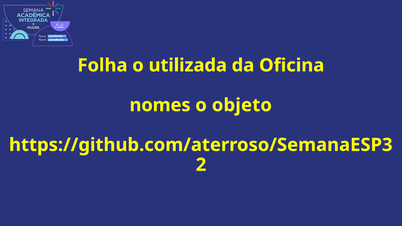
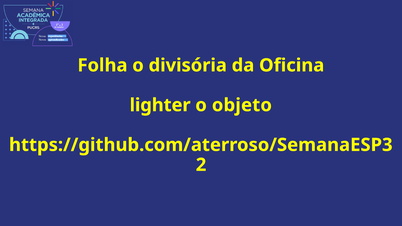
utilizada: utilizada -> divisória
nomes: nomes -> lighter
